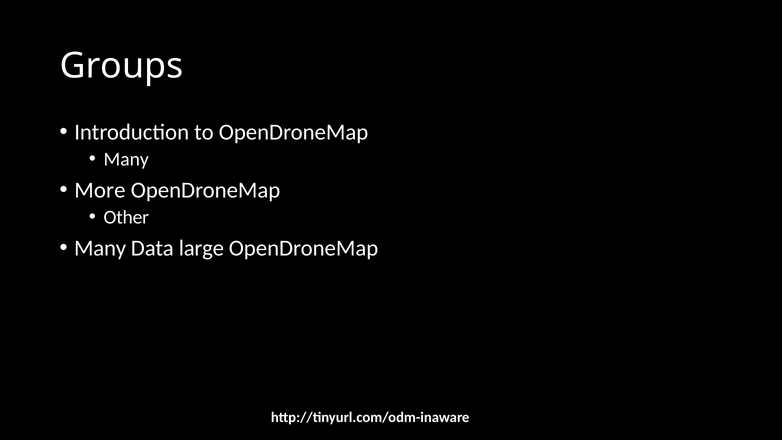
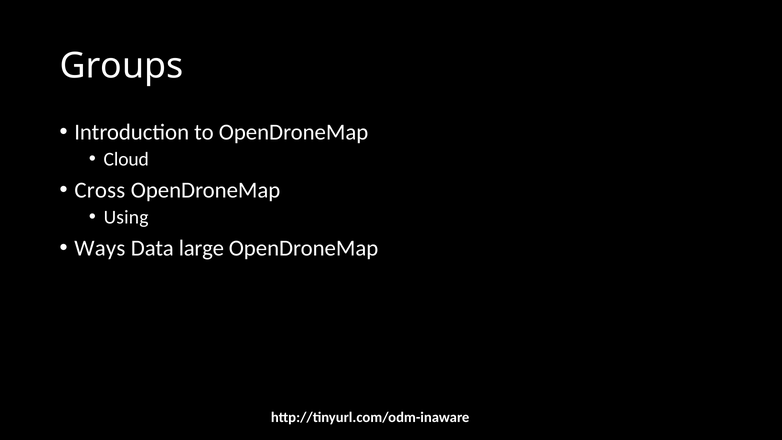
Many at (126, 159): Many -> Cloud
More: More -> Cross
Other: Other -> Using
Many at (100, 248): Many -> Ways
